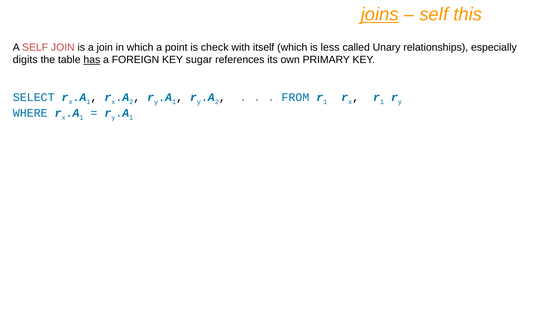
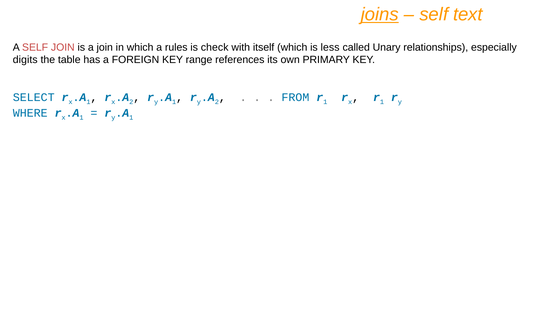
this: this -> text
point: point -> rules
has underline: present -> none
sugar: sugar -> range
